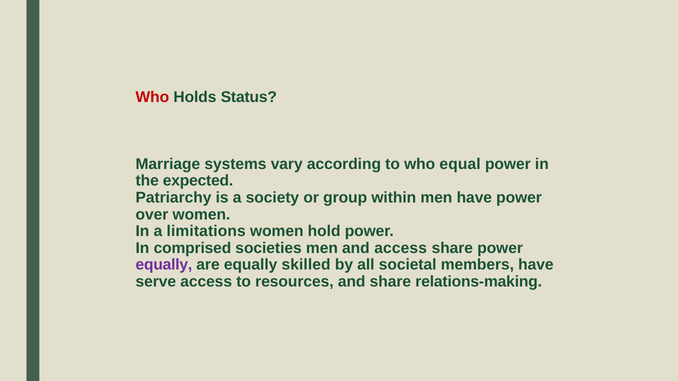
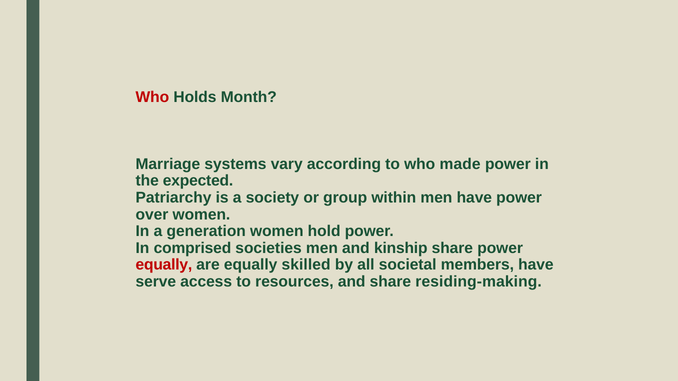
Status: Status -> Month
equal: equal -> made
limitations: limitations -> generation
and access: access -> kinship
equally at (164, 265) colour: purple -> red
relations-making: relations-making -> residing-making
